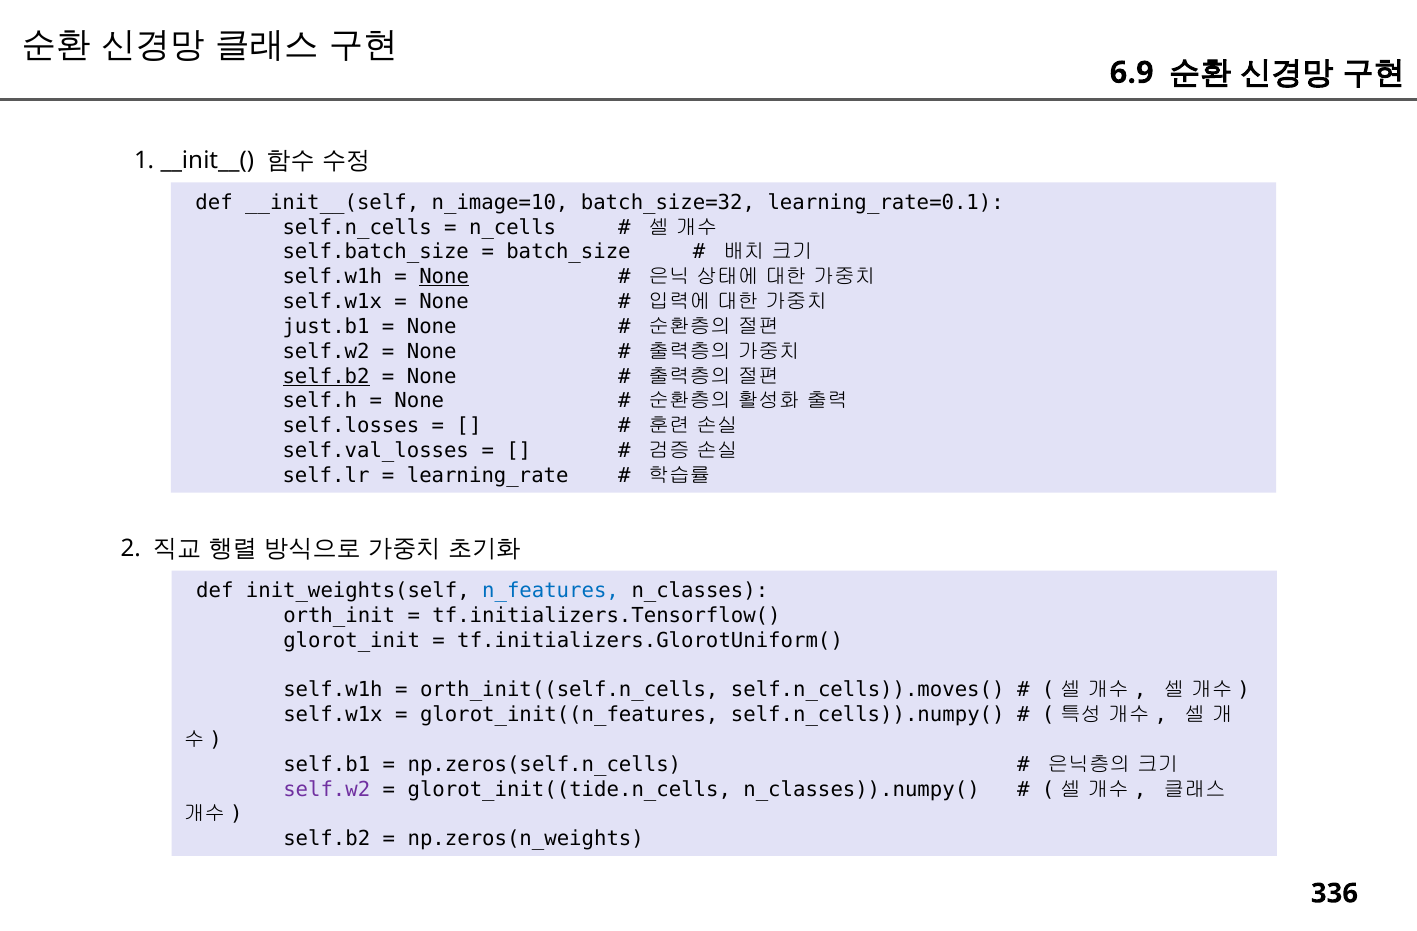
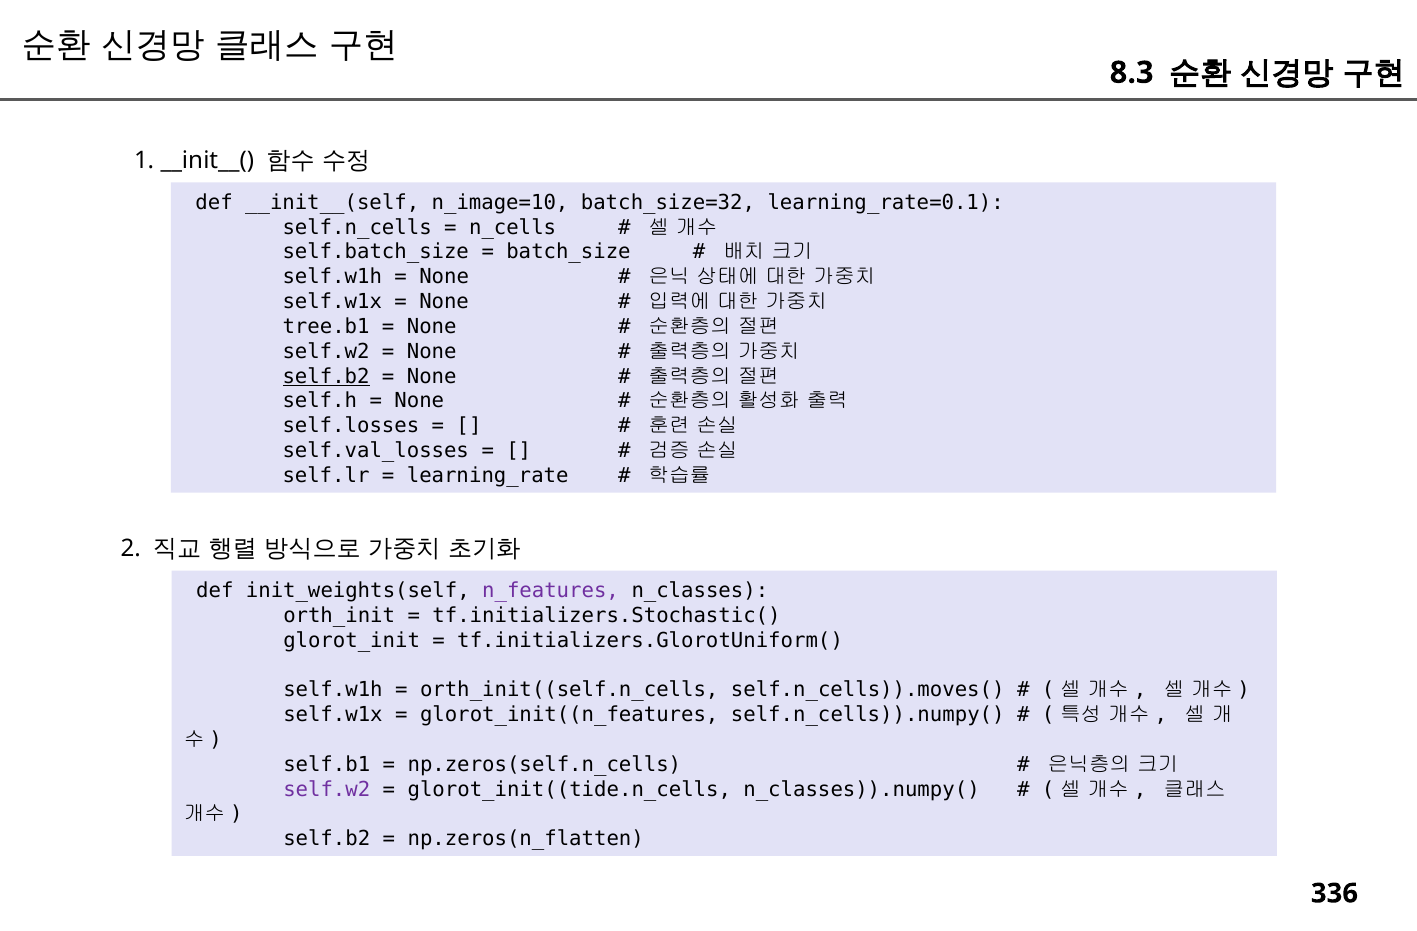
6.9: 6.9 -> 8.3
None at (444, 277) underline: present -> none
just.b1: just.b1 -> tree.b1
n_features colour: blue -> purple
tf.initializers.Tensorflow(: tf.initializers.Tensorflow( -> tf.initializers.Stochastic(
np.zeros(n_weights: np.zeros(n_weights -> np.zeros(n_flatten
